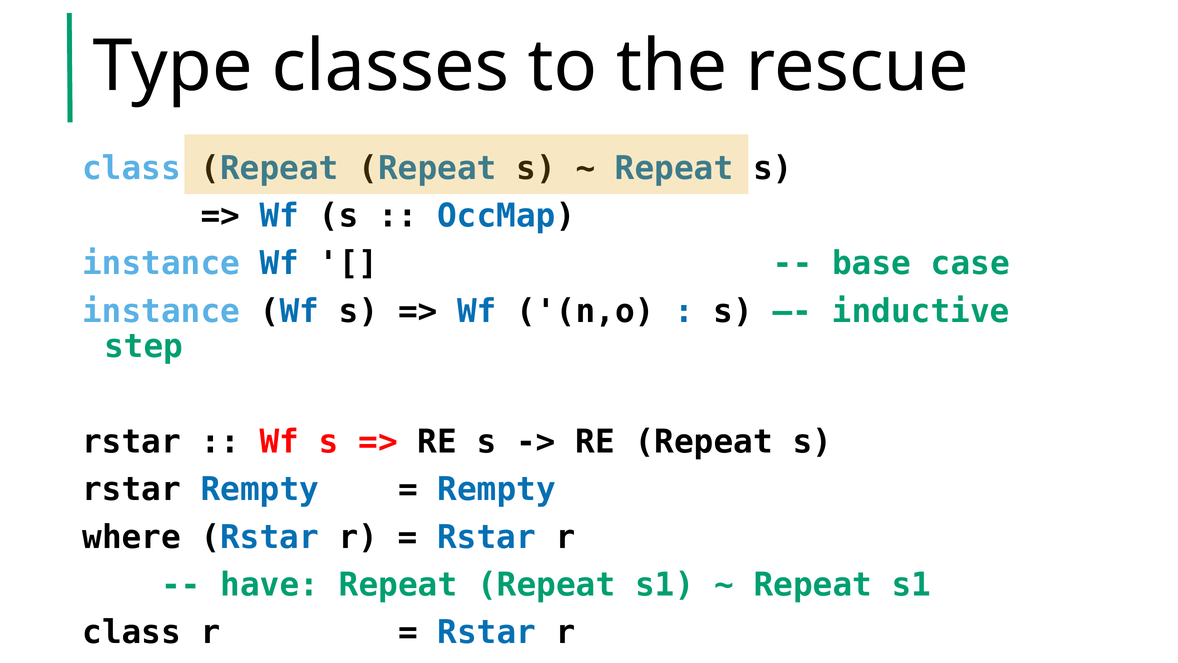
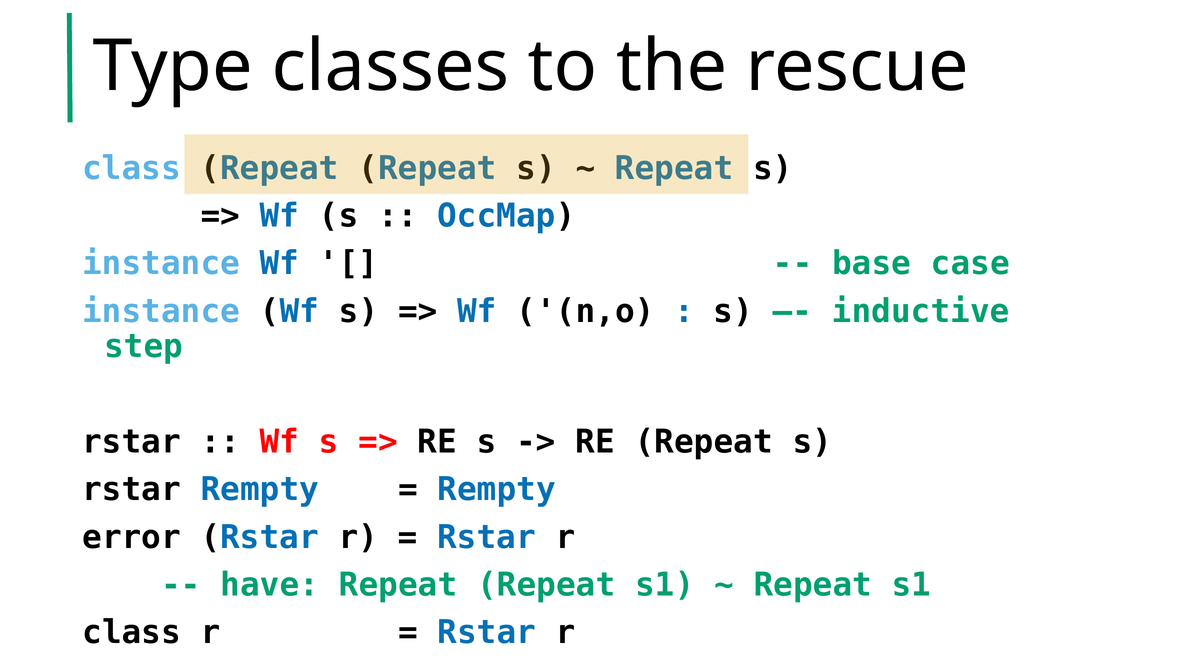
where: where -> error
